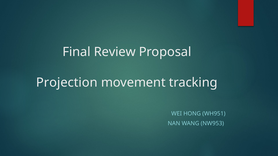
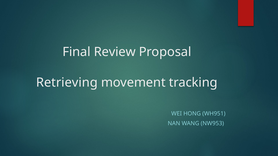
Projection: Projection -> Retrieving
